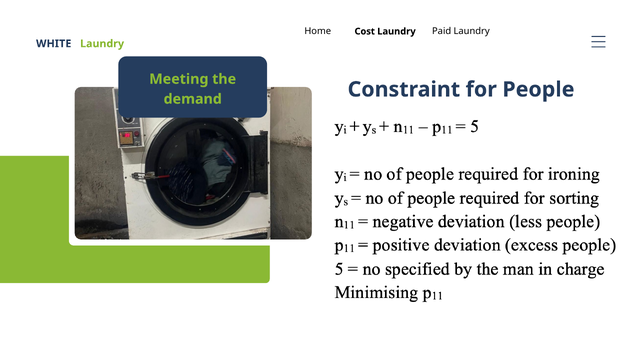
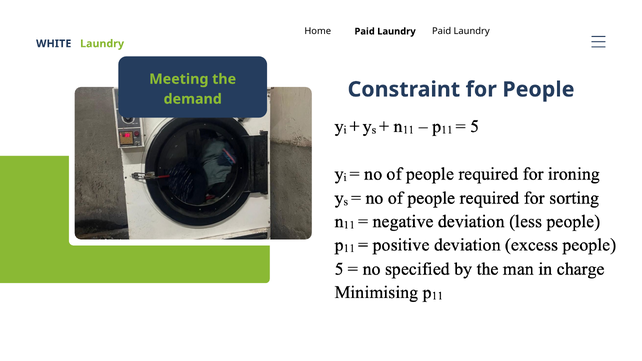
Home Cost: Cost -> Paid
